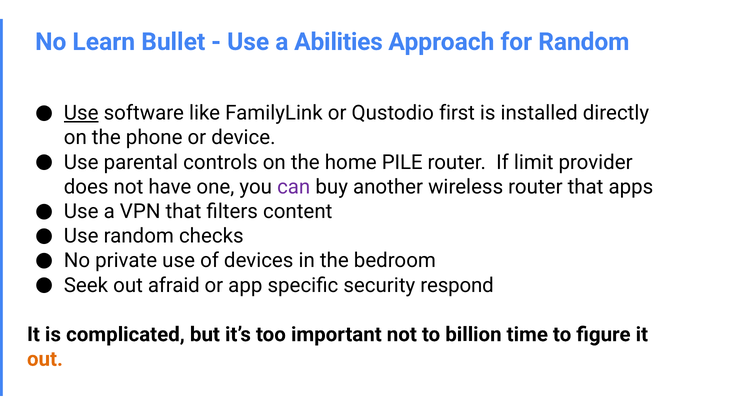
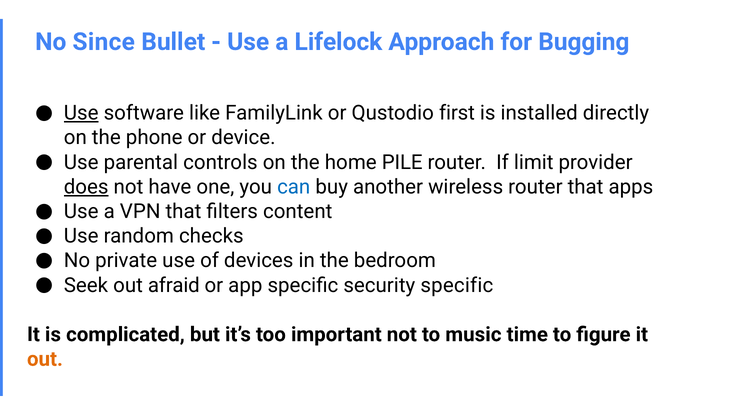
Learn: Learn -> Since
Abilities: Abilities -> Lifelock
for Random: Random -> Bugging
does underline: none -> present
can colour: purple -> blue
security respond: respond -> specific
billion: billion -> music
